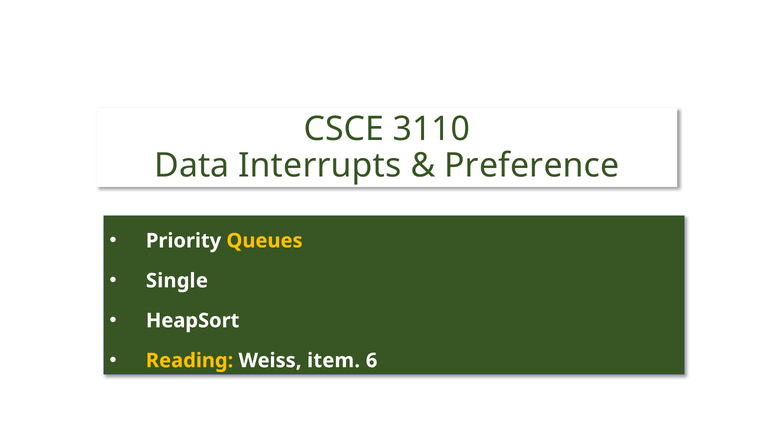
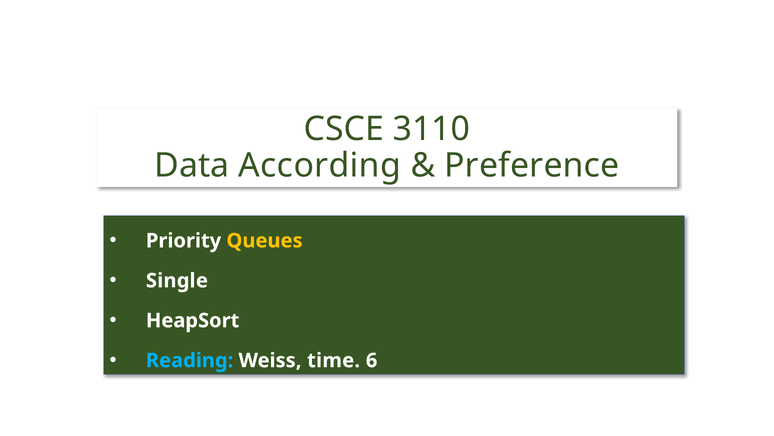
Interrupts: Interrupts -> According
Reading colour: yellow -> light blue
item: item -> time
